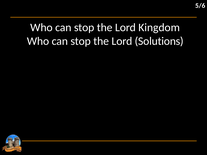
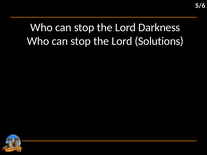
Kingdom: Kingdom -> Darkness
